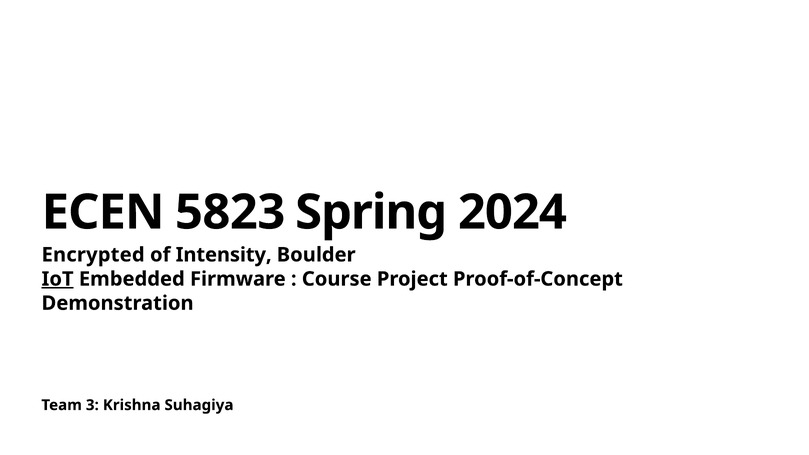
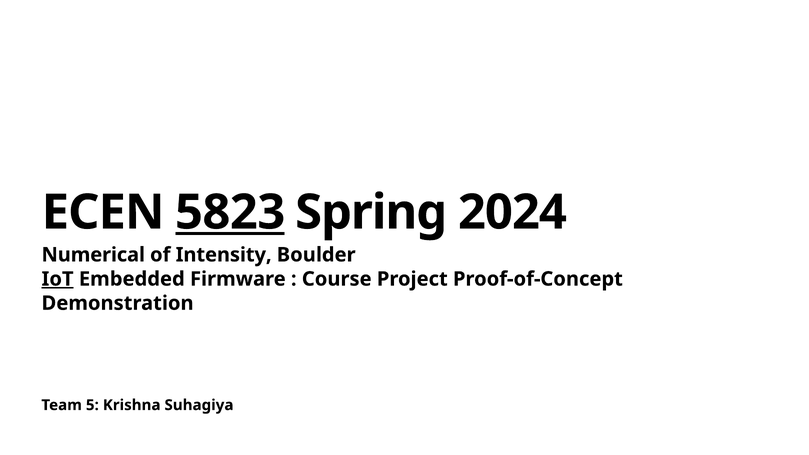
5823 underline: none -> present
Encrypted: Encrypted -> Numerical
3: 3 -> 5
